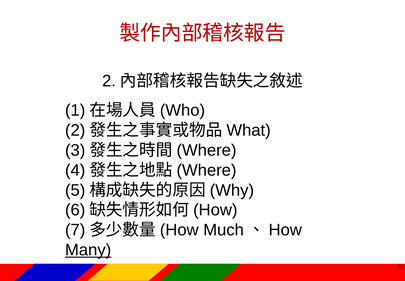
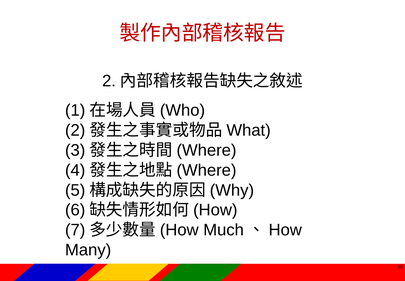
Many underline: present -> none
